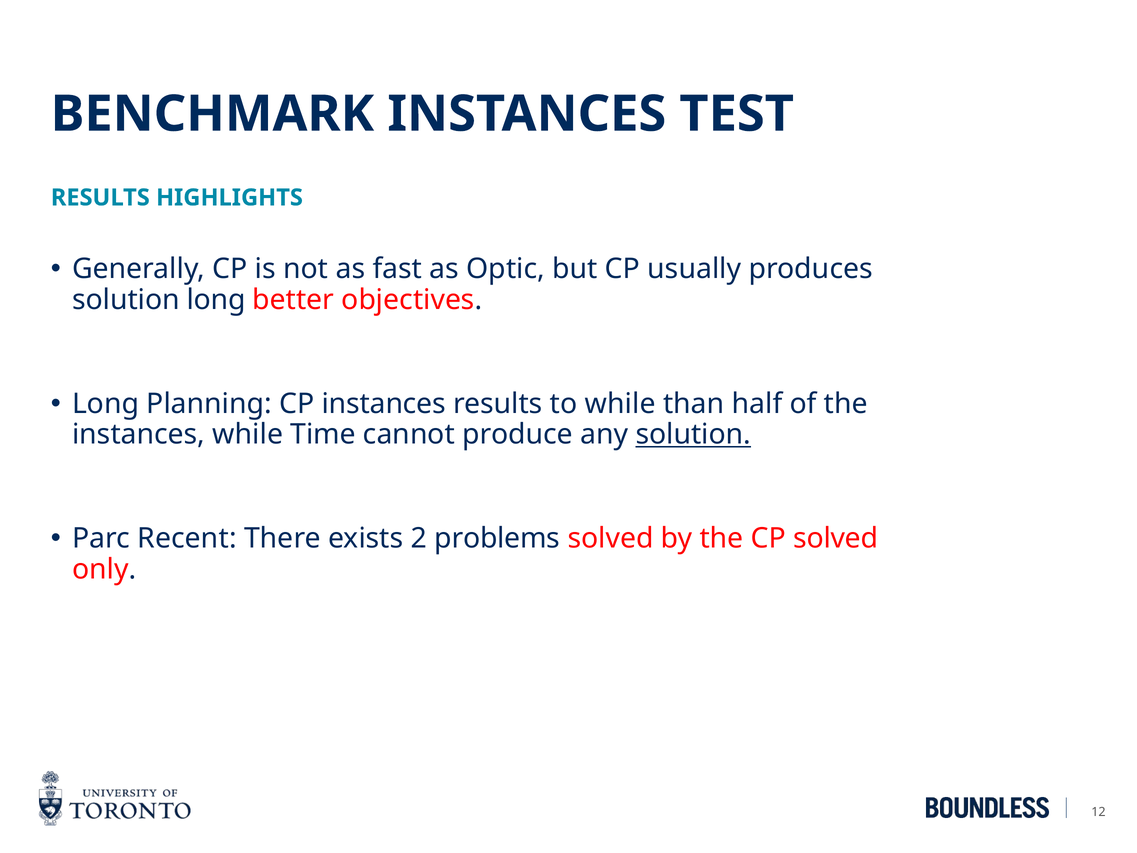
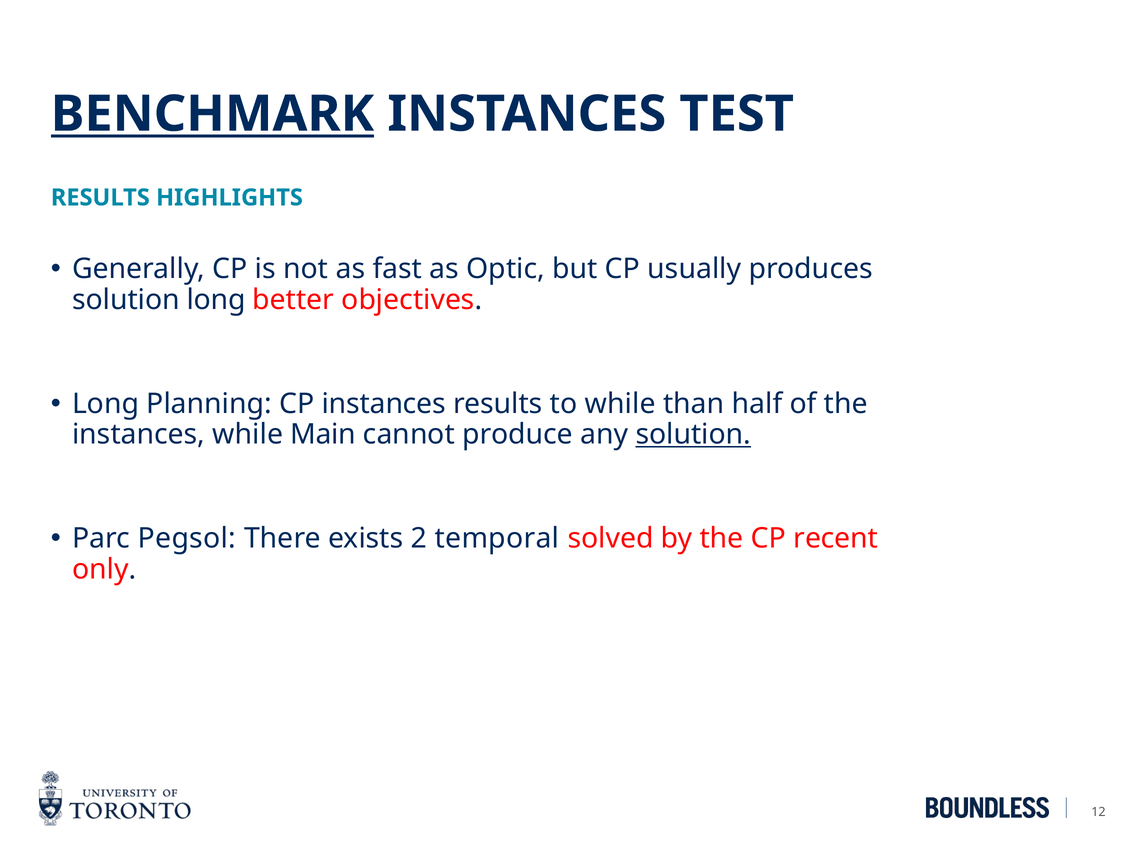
BENCHMARK underline: none -> present
Time: Time -> Main
Recent: Recent -> Pegsol
problems: problems -> temporal
CP solved: solved -> recent
